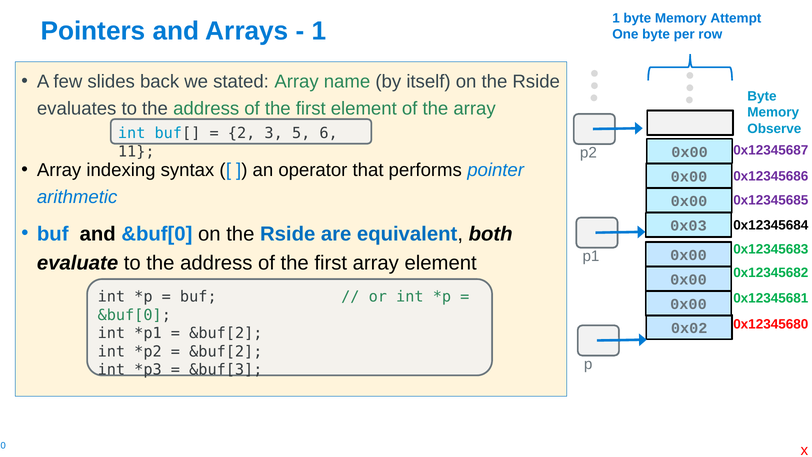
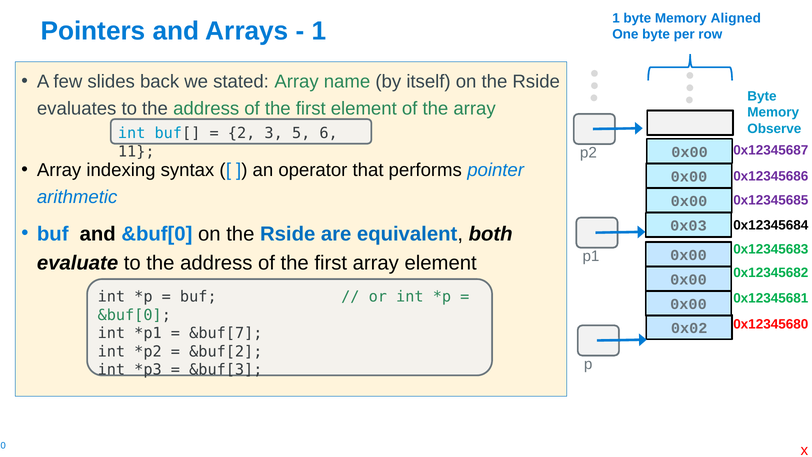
Attempt: Attempt -> Aligned
&buf[2 at (226, 333): &buf[2 -> &buf[7
